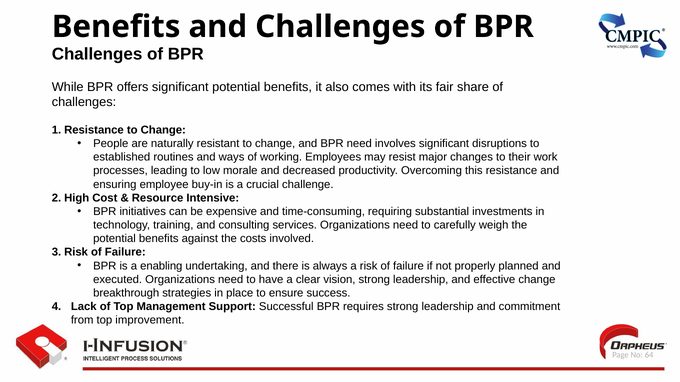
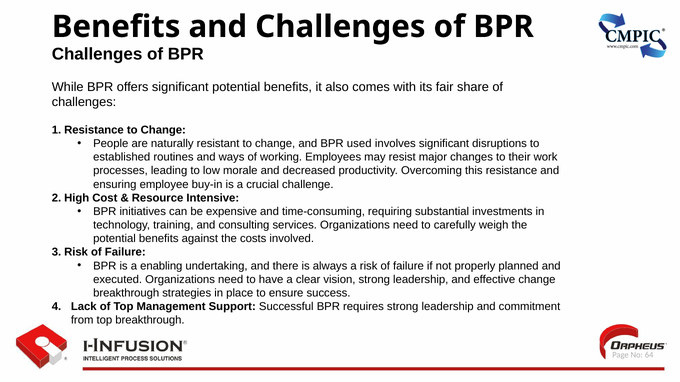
BPR need: need -> used
top improvement: improvement -> breakthrough
